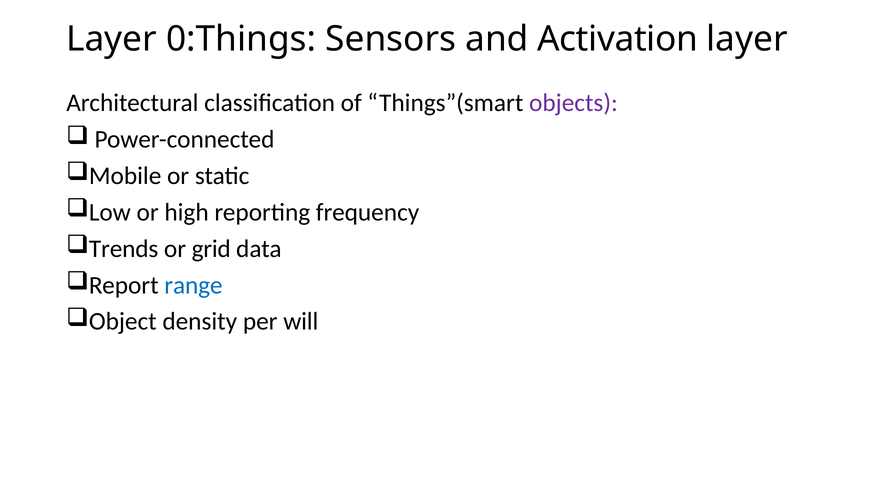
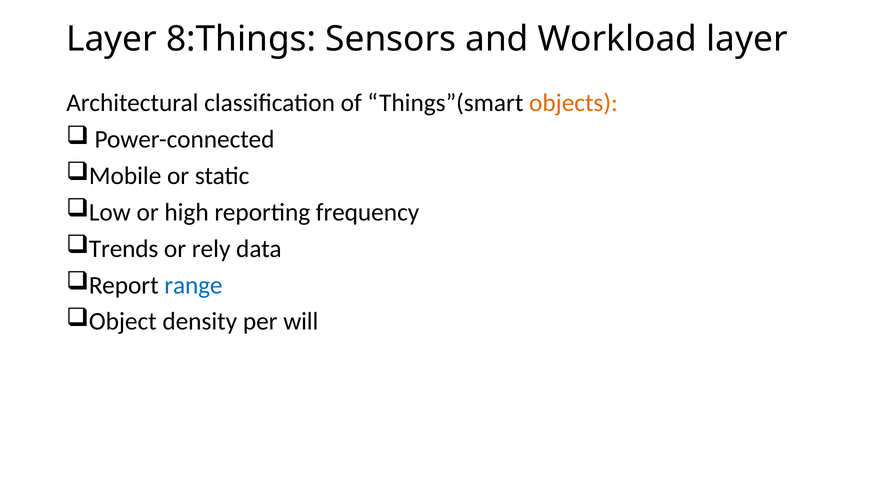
0:Things: 0:Things -> 8:Things
Activation: Activation -> Workload
objects colour: purple -> orange
grid: grid -> rely
